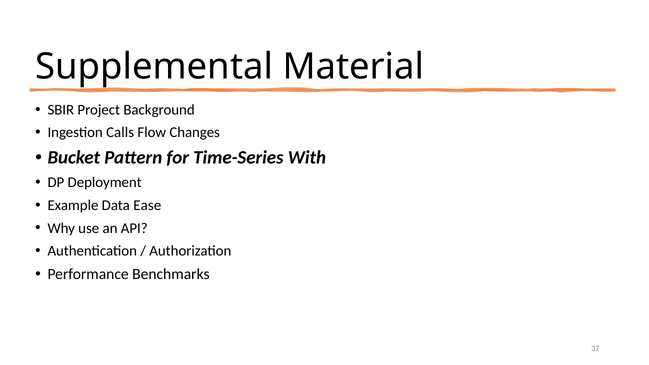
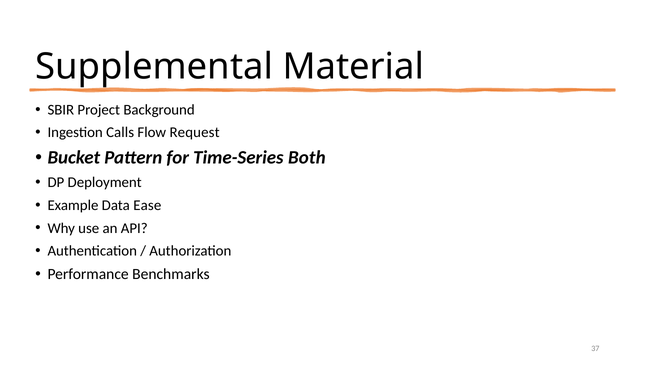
Changes: Changes -> Request
With: With -> Both
